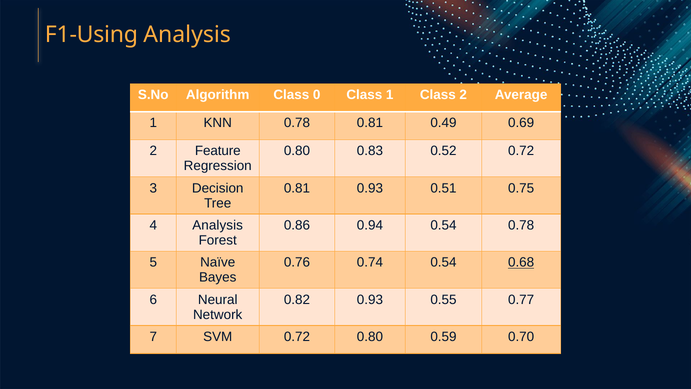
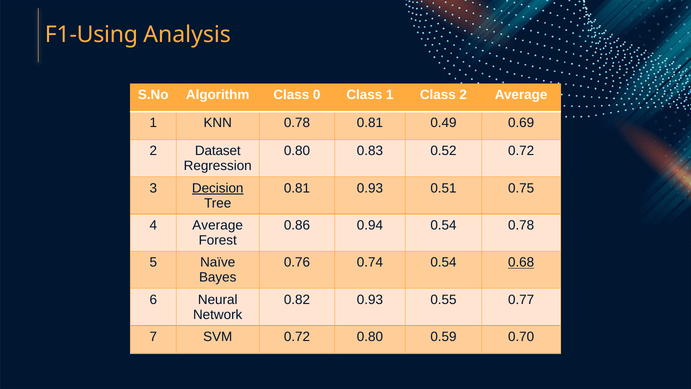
Feature: Feature -> Dataset
Decision underline: none -> present
4 Analysis: Analysis -> Average
